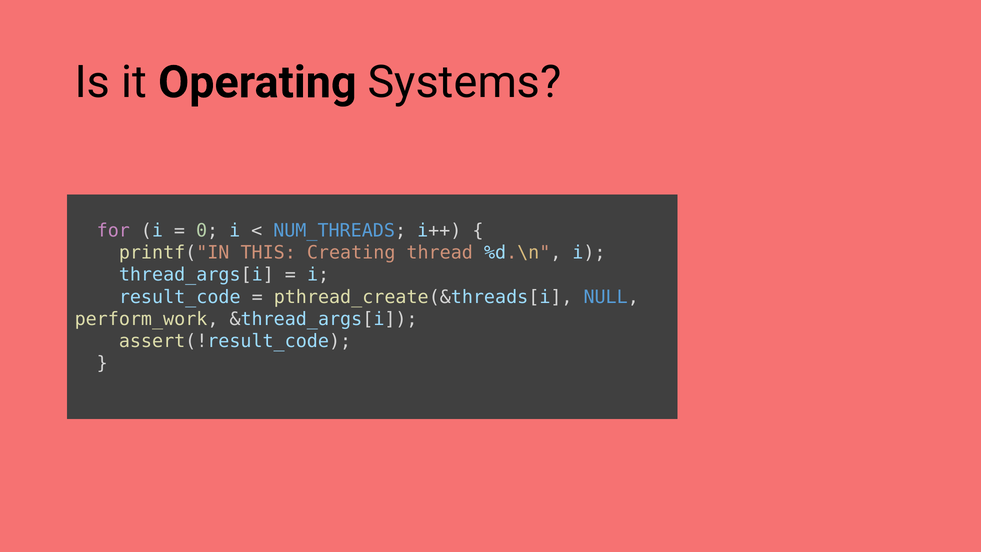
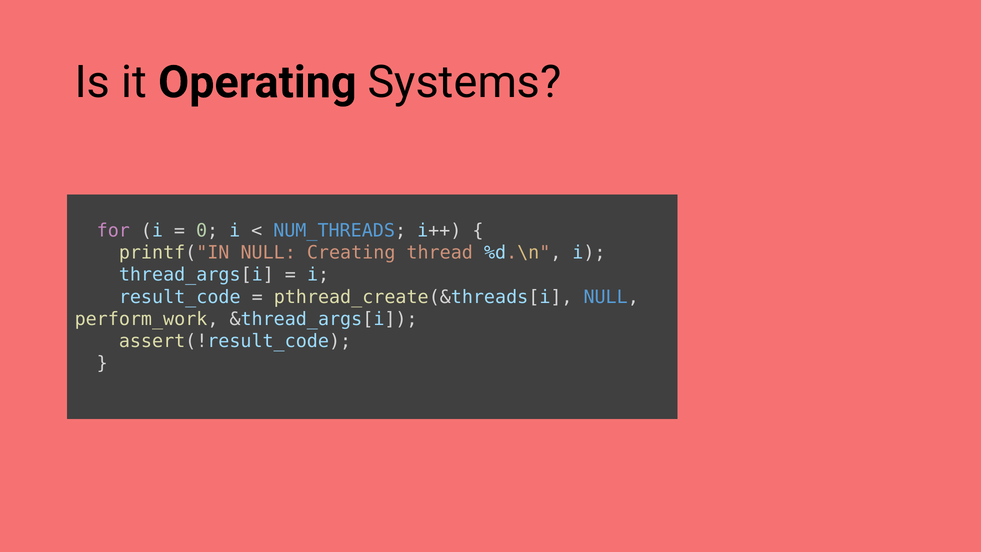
printf("IN THIS: THIS -> NULL
